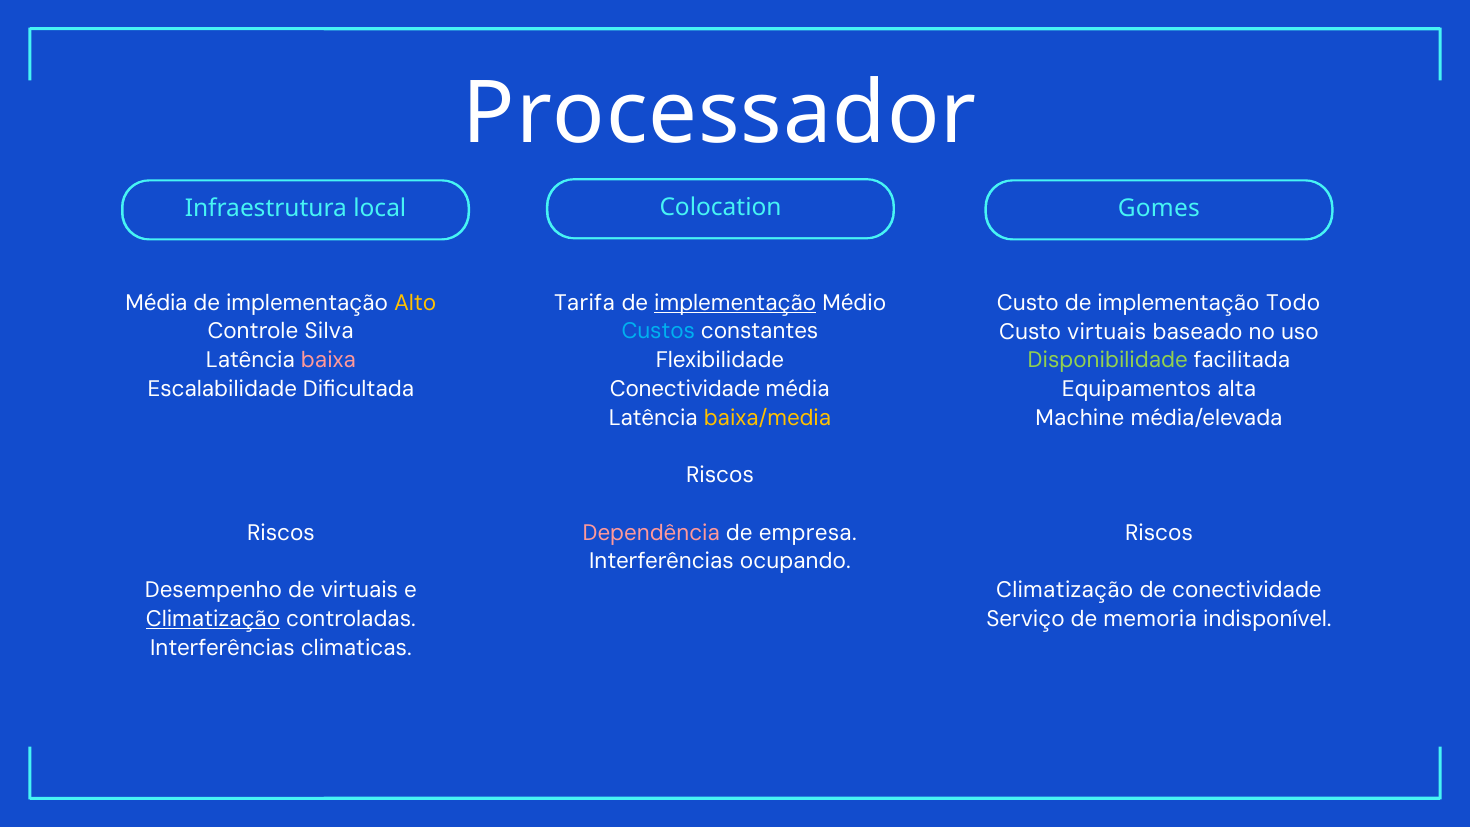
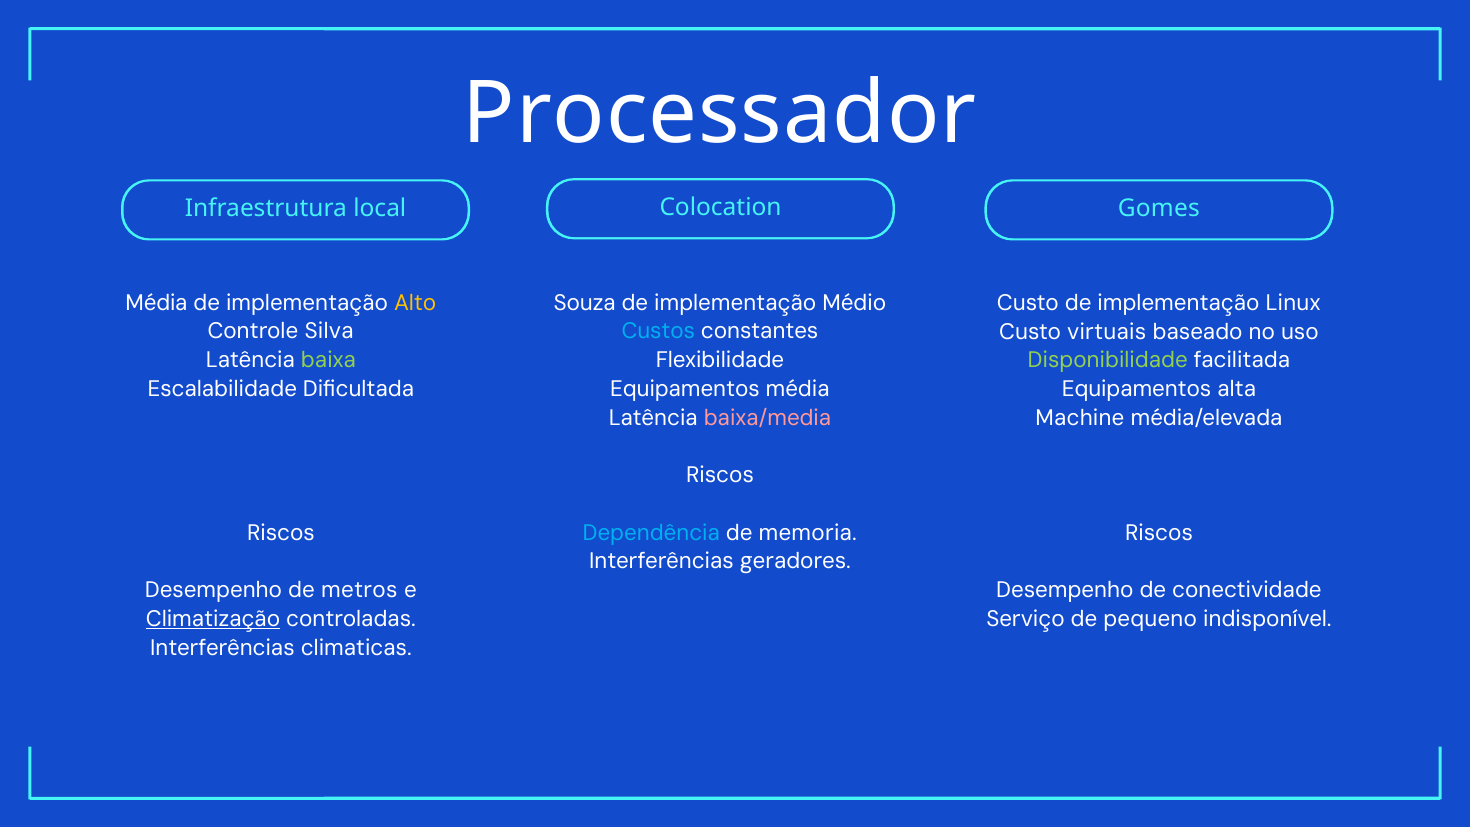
Tarifa: Tarifa -> Souza
implementação at (735, 303) underline: present -> none
Todo: Todo -> Linux
baixa colour: pink -> light green
Conectividade at (685, 389): Conectividade -> Equipamentos
baixa/media colour: yellow -> pink
Dependência colour: pink -> light blue
empresa: empresa -> memoria
ocupando: ocupando -> geradores
de virtuais: virtuais -> metros
Climatização at (1065, 590): Climatização -> Desempenho
memoria: memoria -> pequeno
